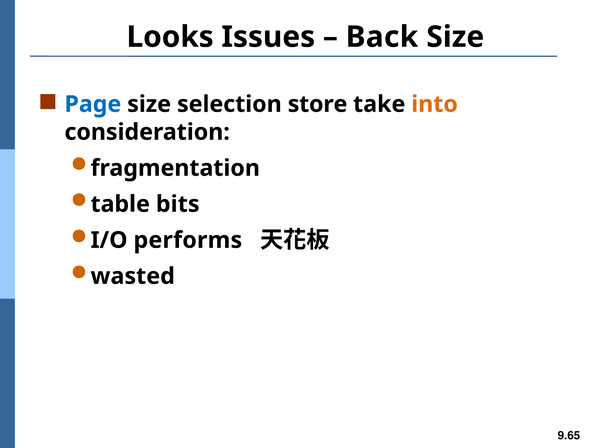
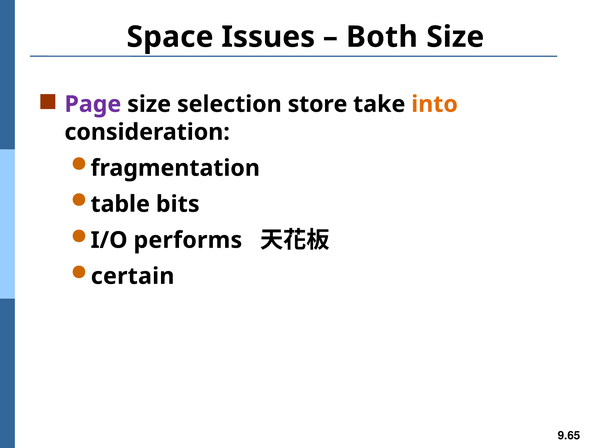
Looks: Looks -> Space
Back: Back -> Both
Page colour: blue -> purple
wasted: wasted -> certain
